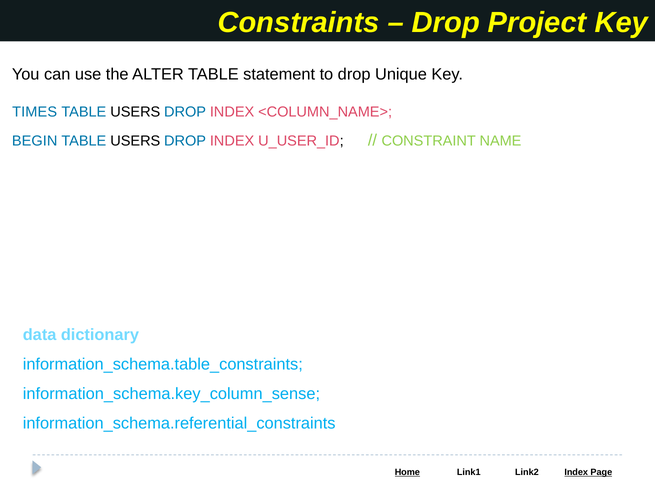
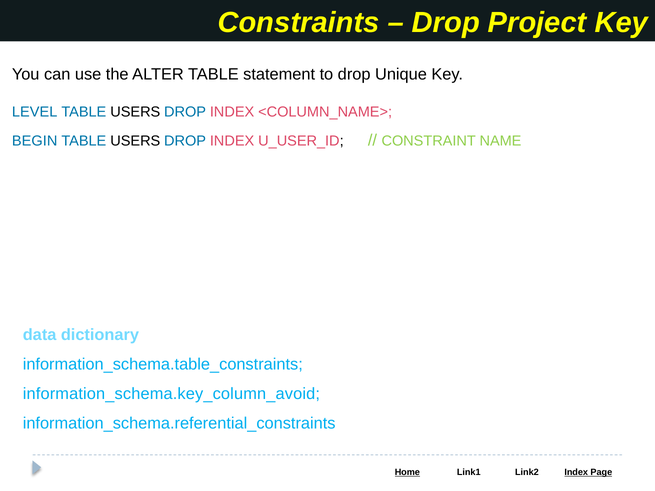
TIMES: TIMES -> LEVEL
information_schema.key_column_sense: information_schema.key_column_sense -> information_schema.key_column_avoid
